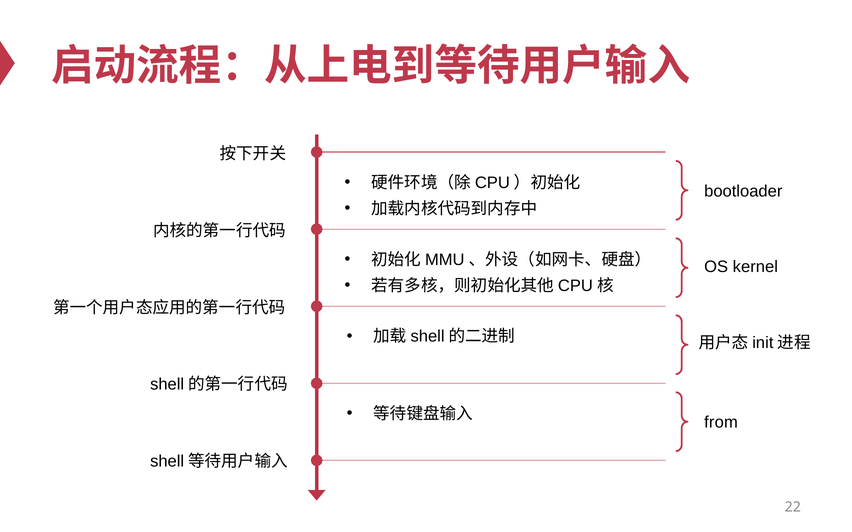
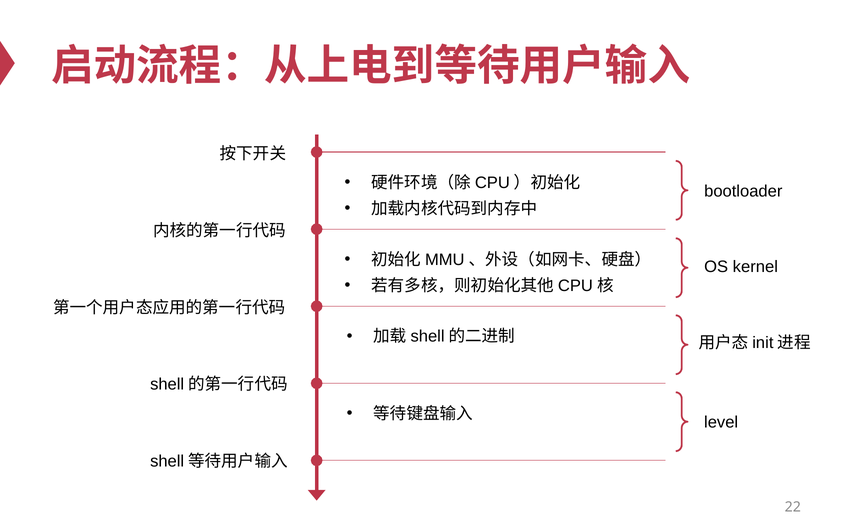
from: from -> level
